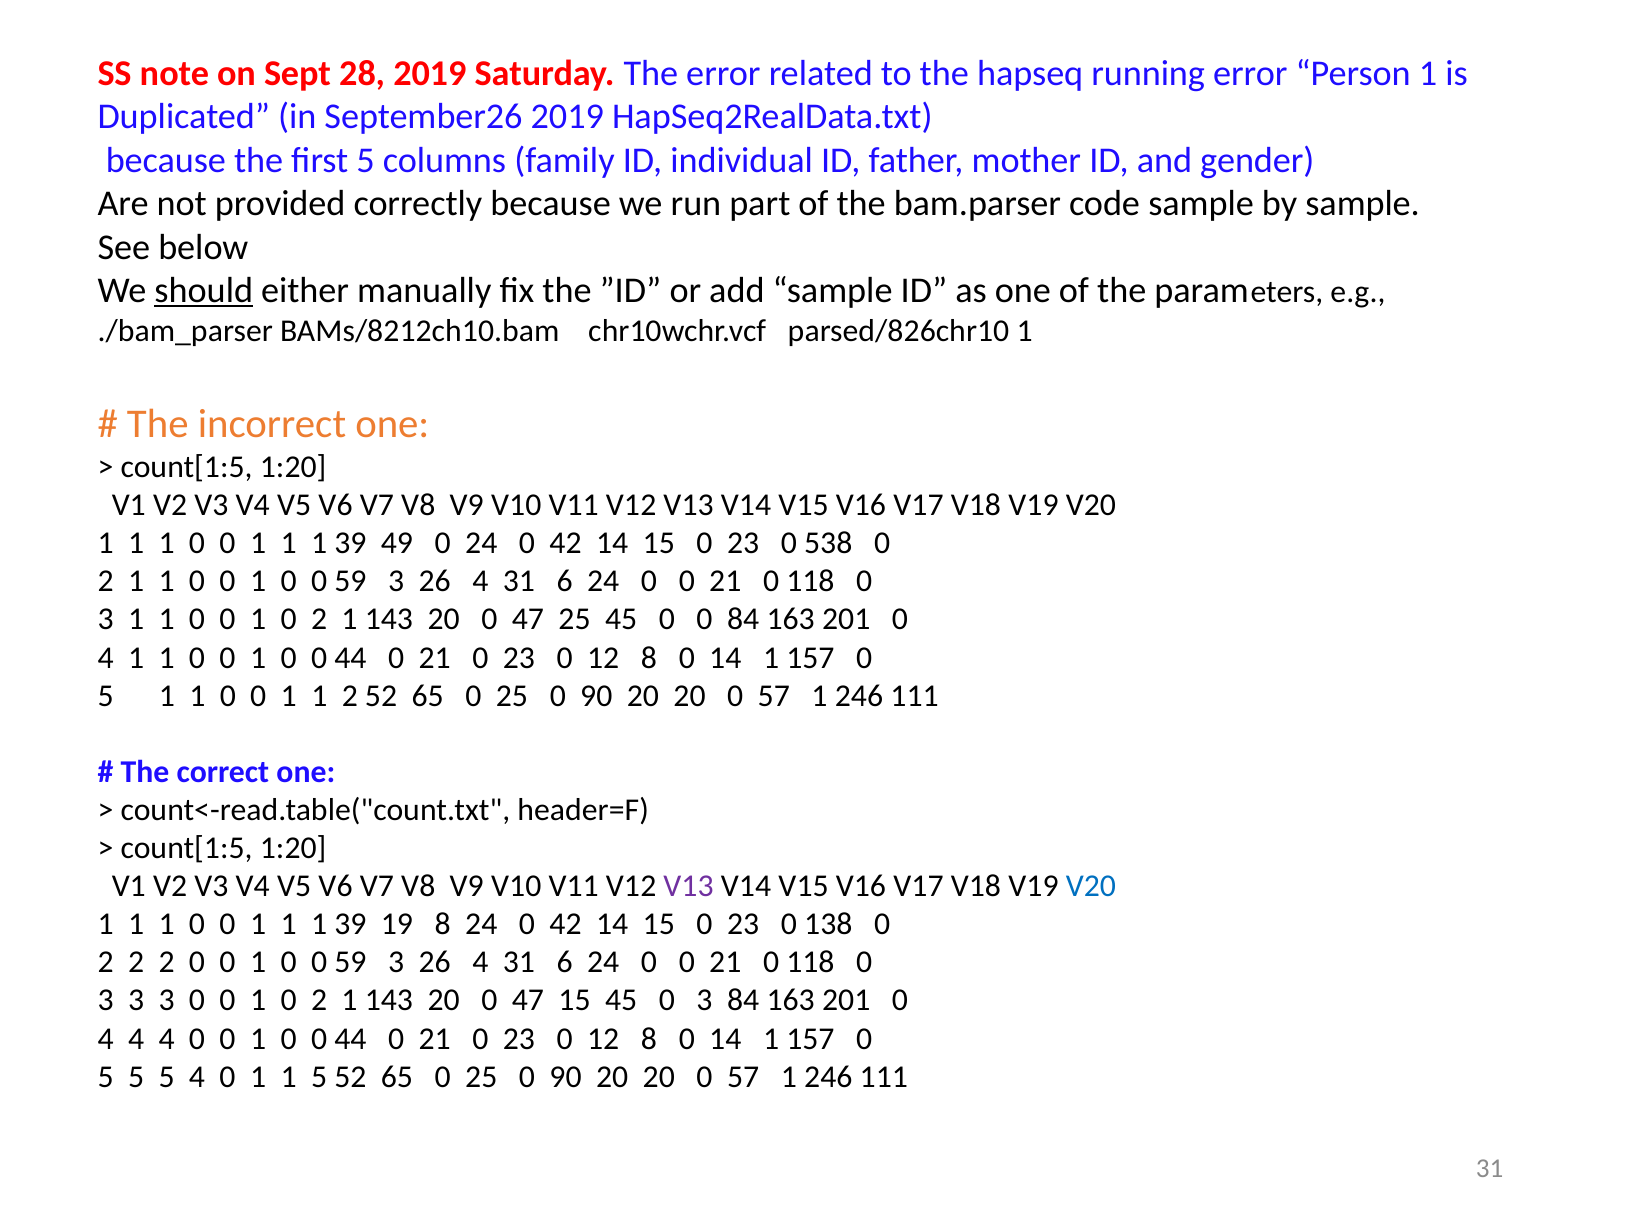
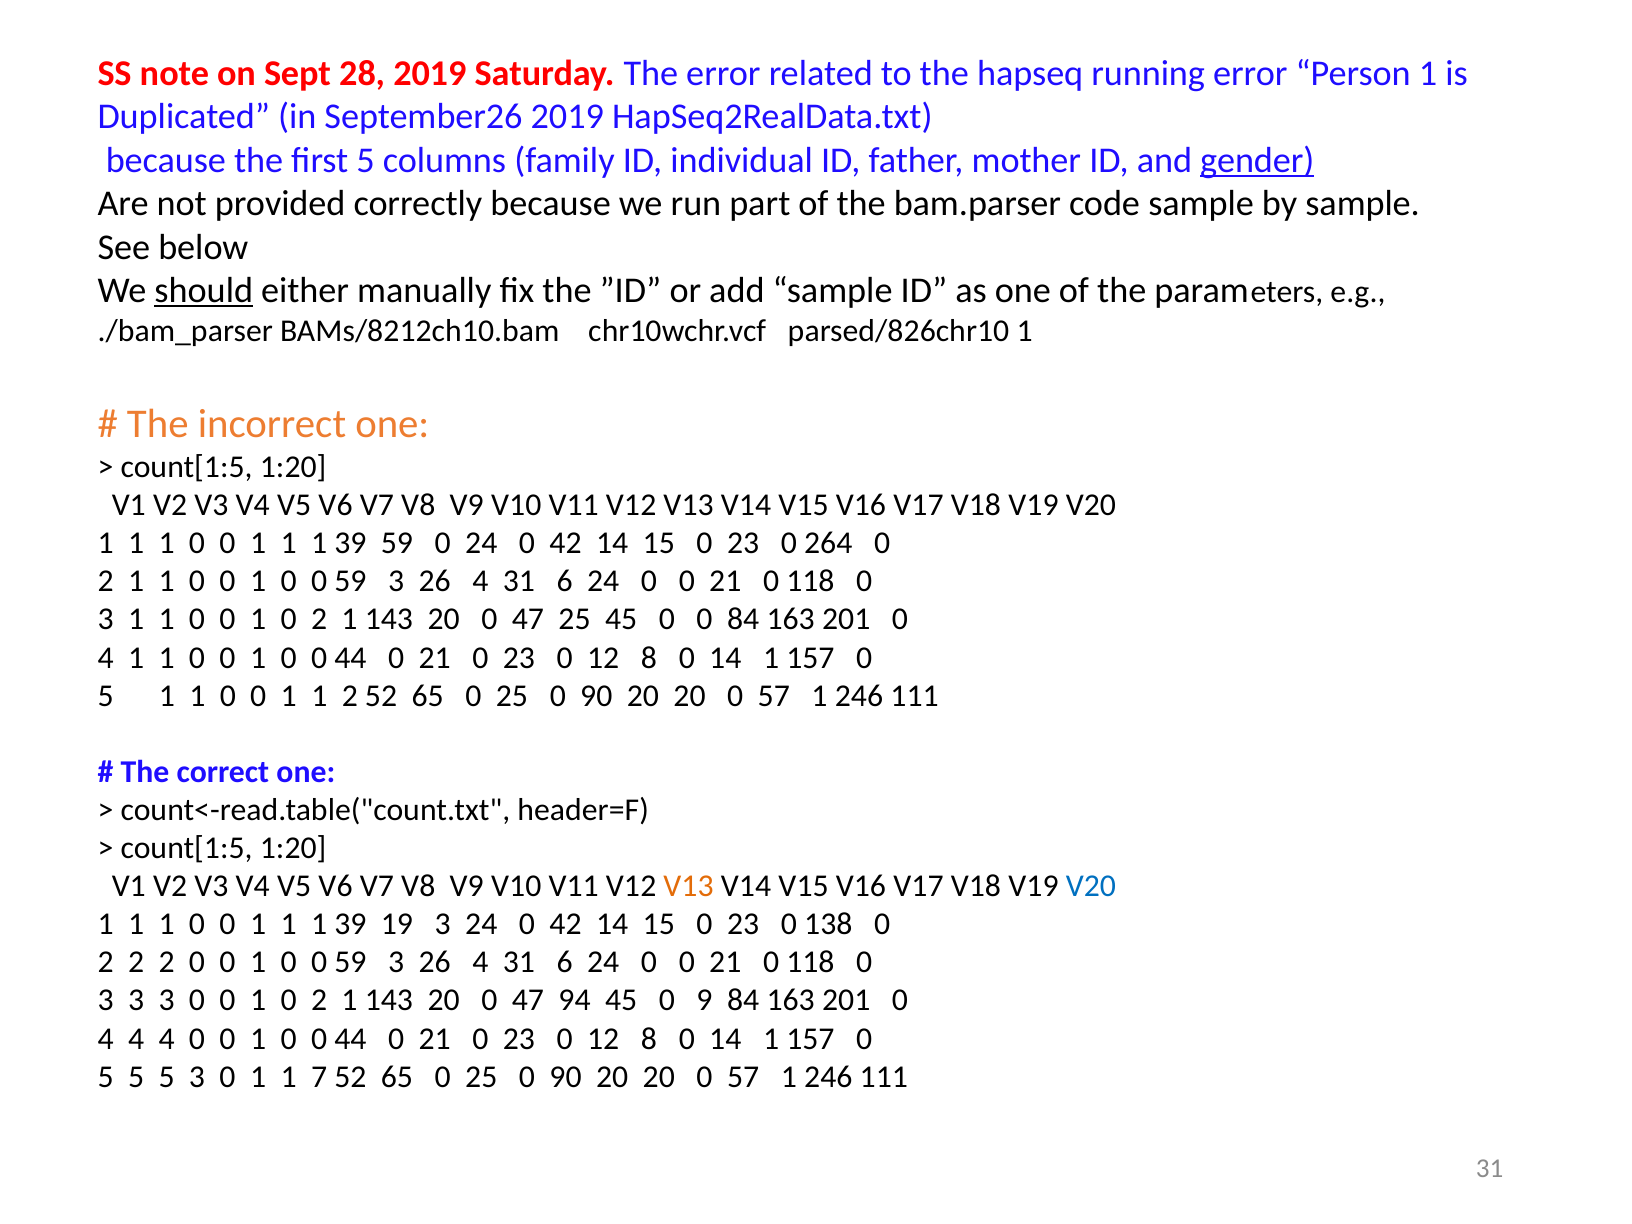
gender underline: none -> present
39 49: 49 -> 59
538: 538 -> 264
V13 at (688, 886) colour: purple -> orange
19 8: 8 -> 3
47 15: 15 -> 94
45 0 3: 3 -> 9
5 4: 4 -> 3
1 5: 5 -> 7
